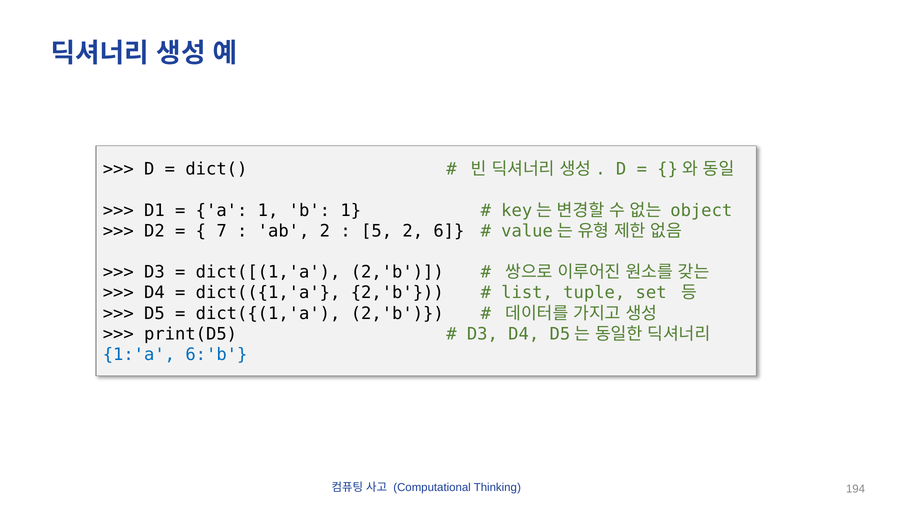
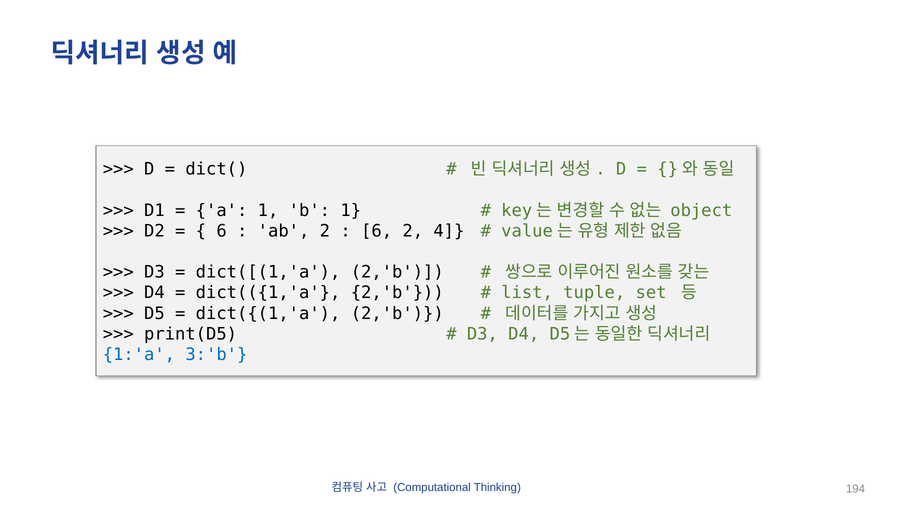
7 at (222, 231): 7 -> 6
5 at (377, 231): 5 -> 6
6: 6 -> 4
6:'b: 6:'b -> 3:'b
